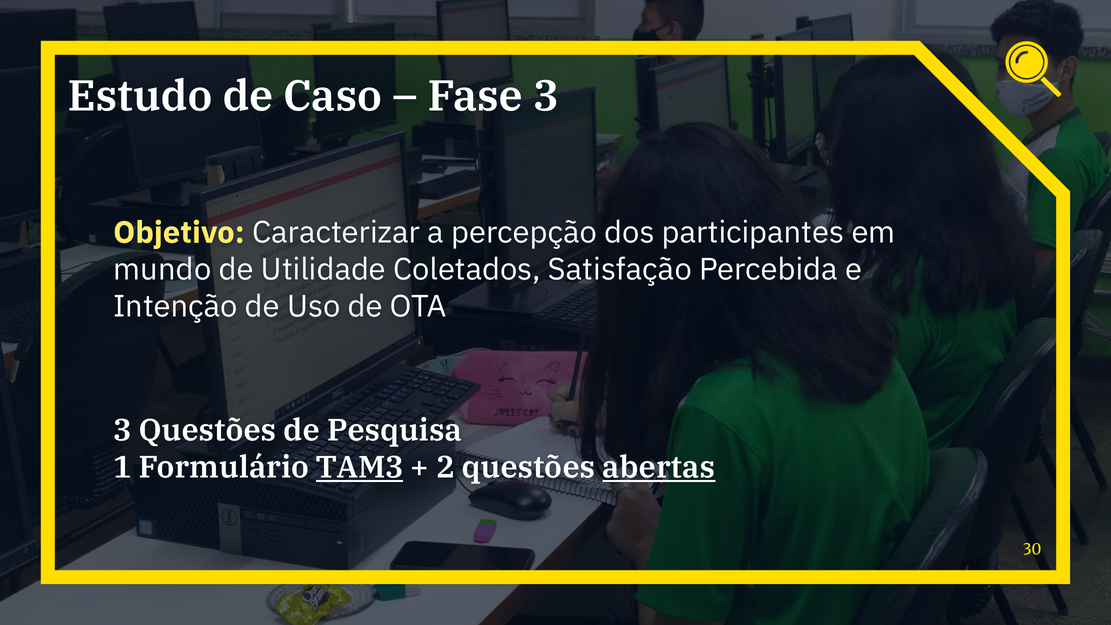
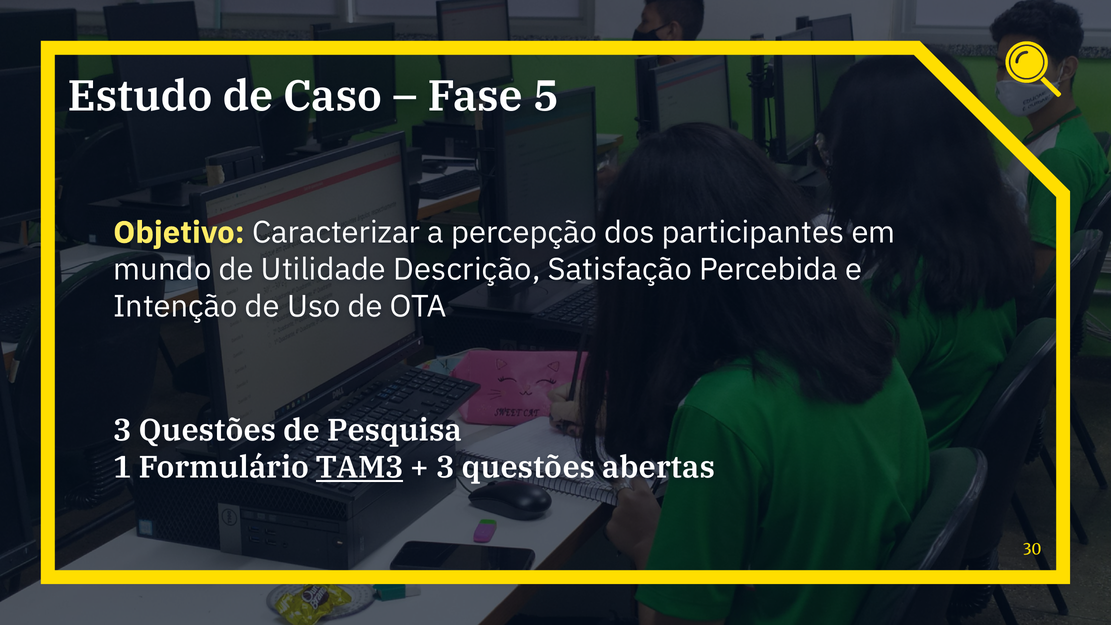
Fase 3: 3 -> 5
Coletados: Coletados -> Descrição
2 at (445, 468): 2 -> 3
abertas underline: present -> none
